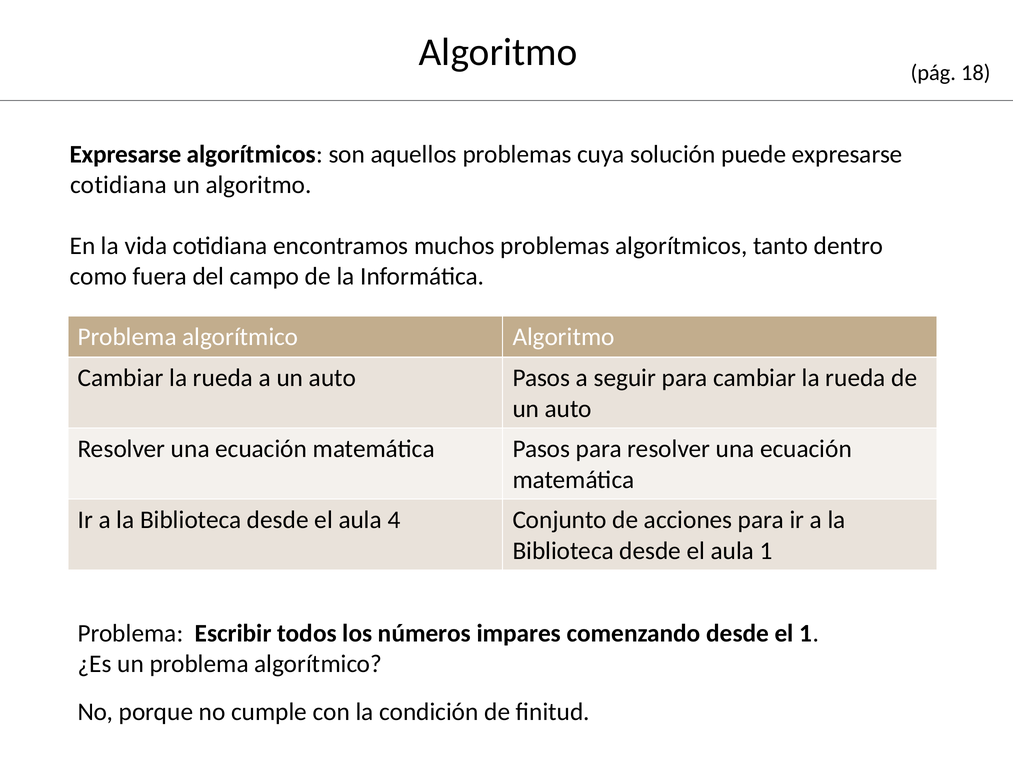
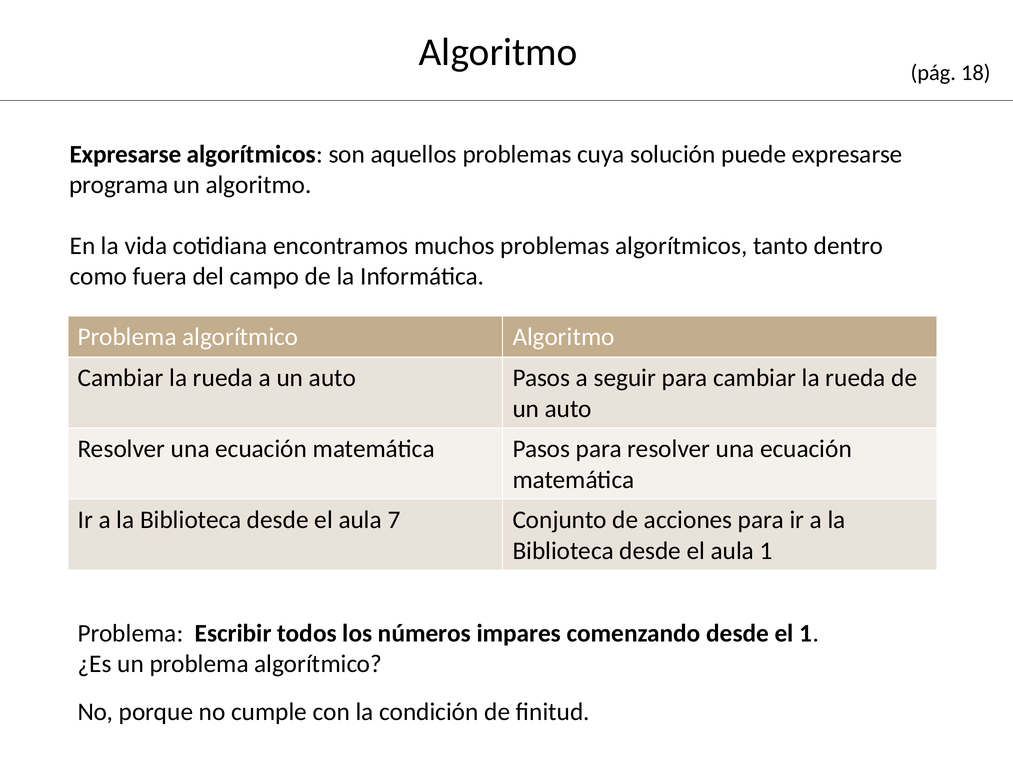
cotidiana at (119, 185): cotidiana -> programa
4: 4 -> 7
